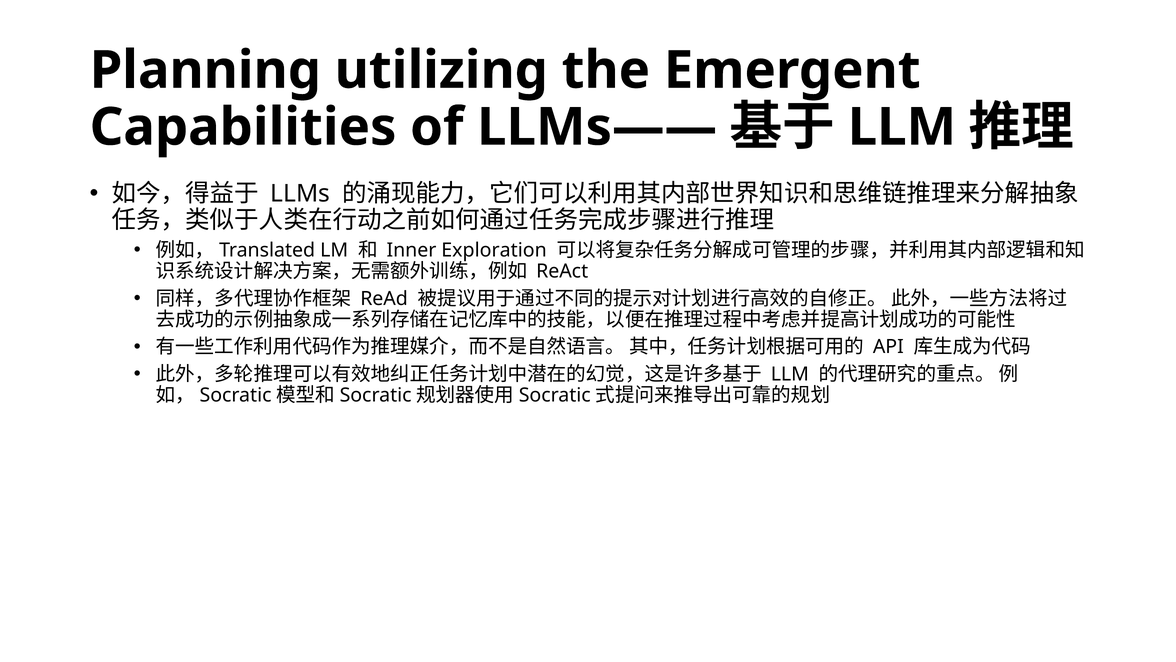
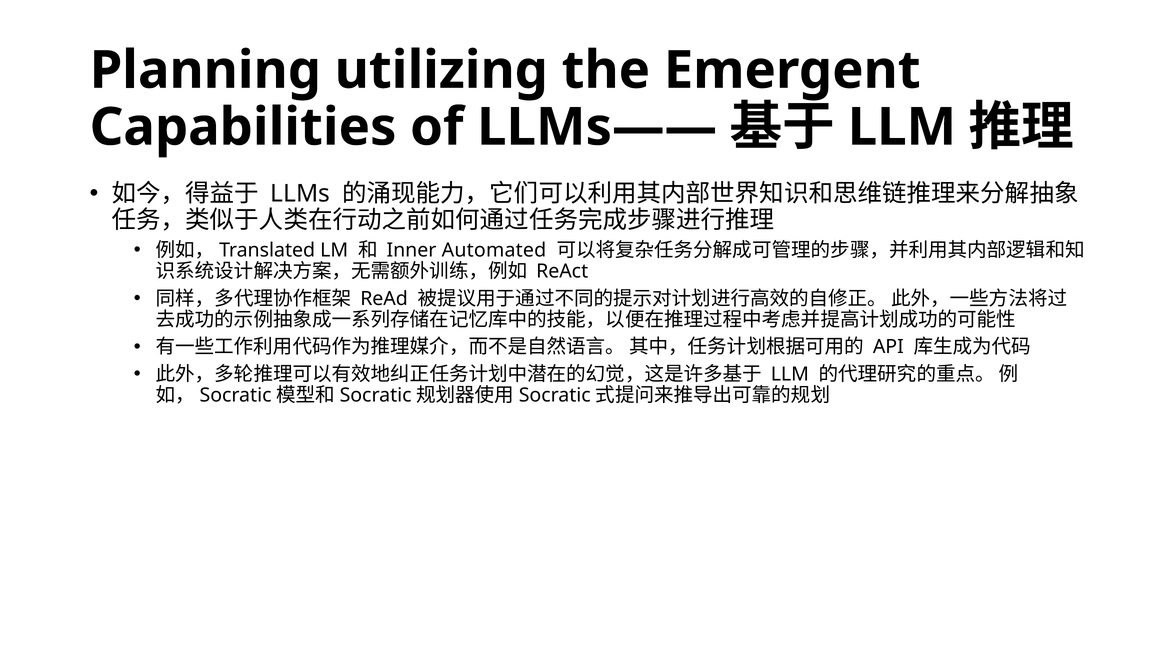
Exploration: Exploration -> Automated
